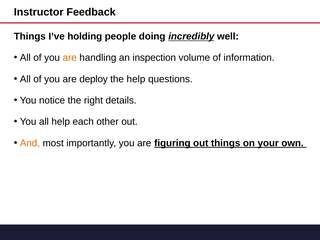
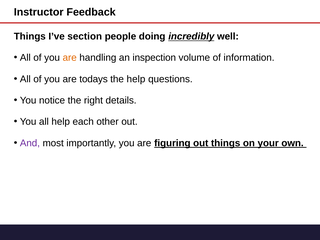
holding: holding -> section
deploy: deploy -> todays
And colour: orange -> purple
